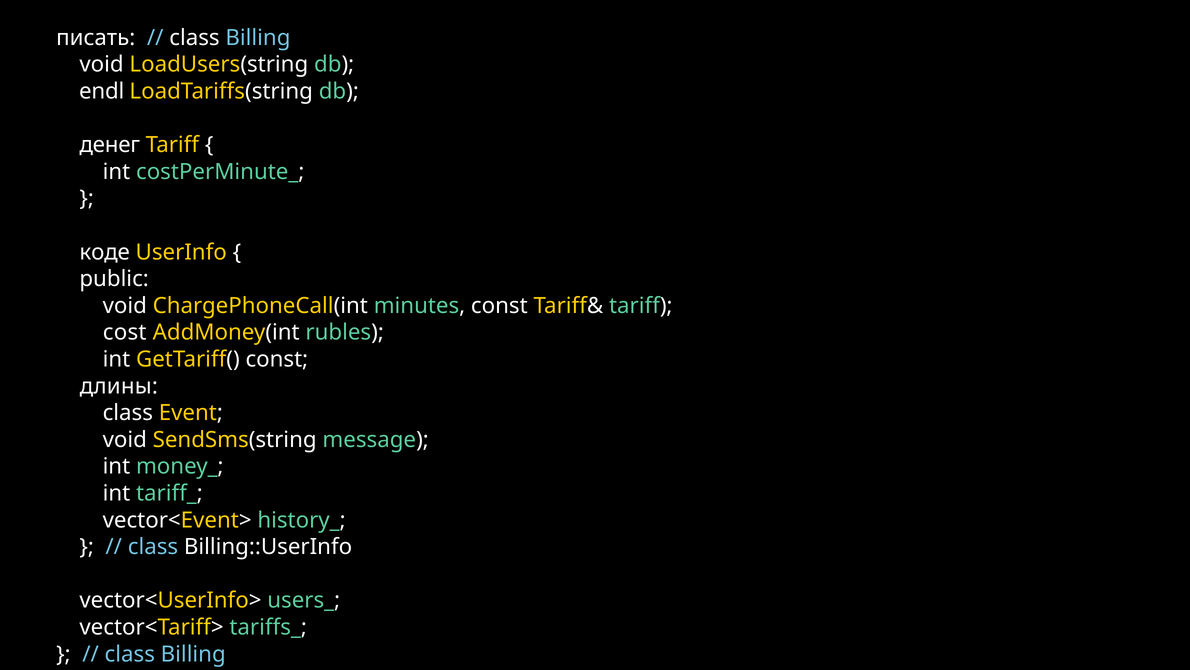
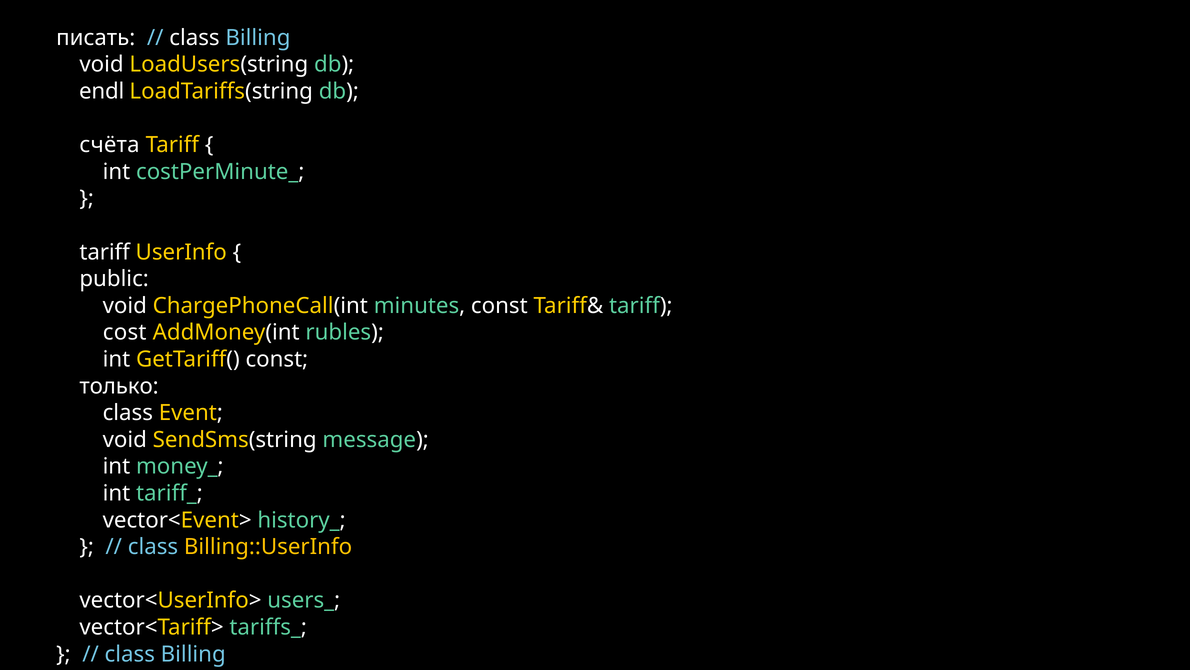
денег: денег -> счёта
коде at (105, 252): коде -> tariff
длины: длины -> только
Billing::UserInfo colour: white -> yellow
